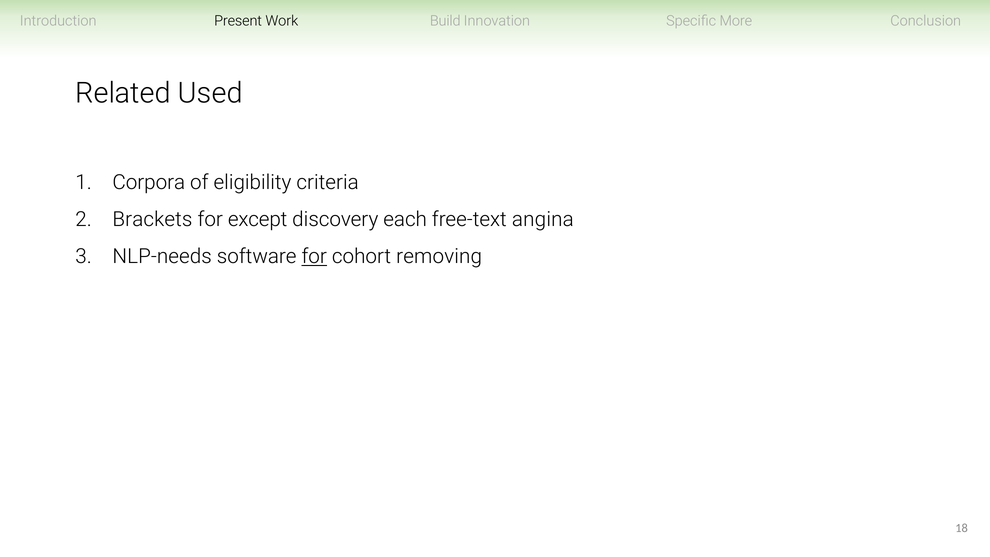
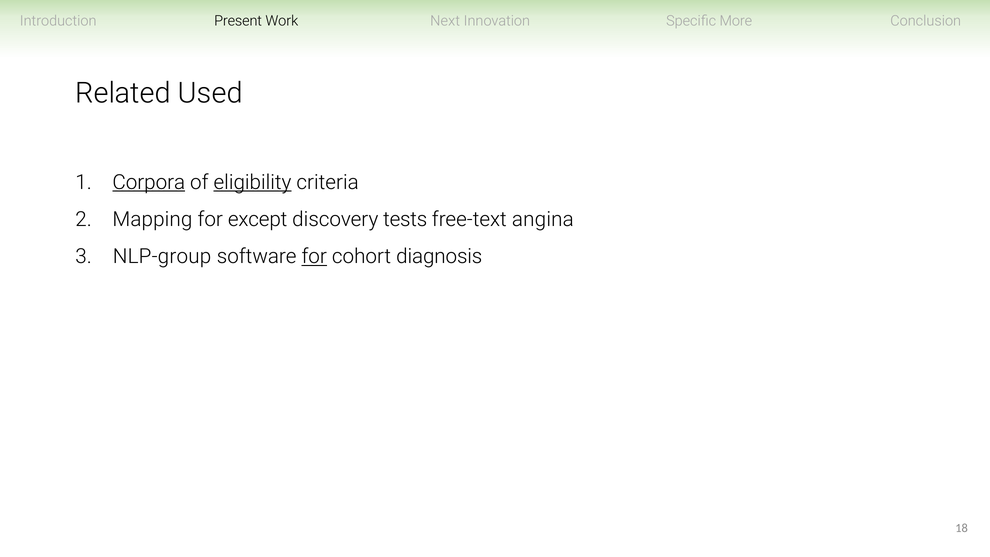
Build: Build -> Next
Corpora underline: none -> present
eligibility underline: none -> present
Brackets: Brackets -> Mapping
each: each -> tests
NLP-needs: NLP-needs -> NLP-group
removing: removing -> diagnosis
